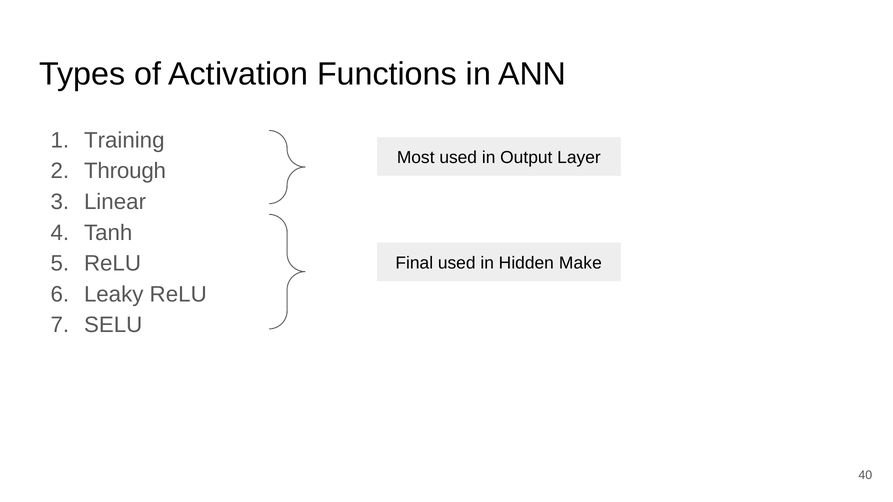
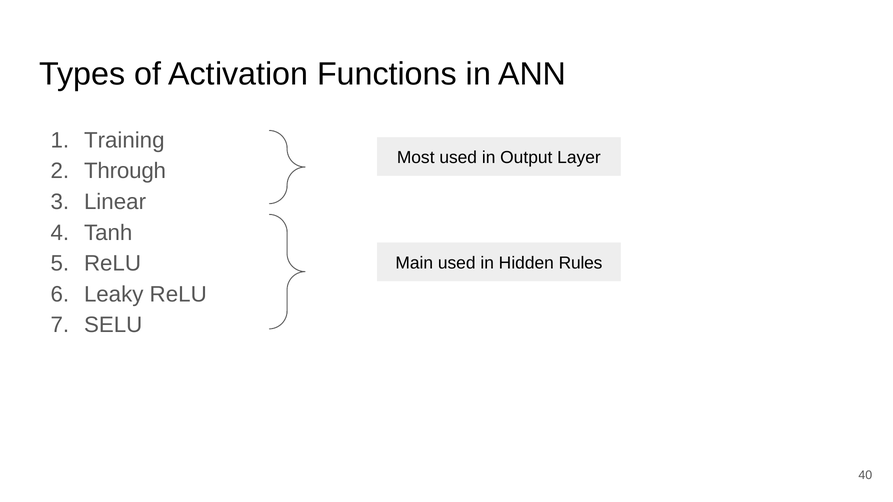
Final: Final -> Main
Make: Make -> Rules
